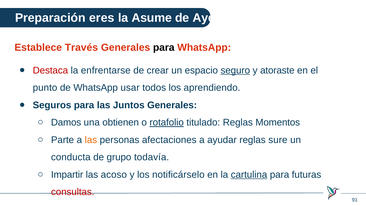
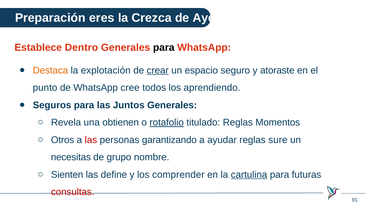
Asume: Asume -> Crezca
Través: Través -> Dentro
Destaca colour: red -> orange
enfrentarse: enfrentarse -> explotación
crear underline: none -> present
seguro underline: present -> none
usar: usar -> cree
Damos: Damos -> Revela
Parte: Parte -> Otros
las at (91, 140) colour: orange -> red
afectaciones: afectaciones -> garantizando
conducta: conducta -> necesitas
todavía: todavía -> nombre
Impartir: Impartir -> Sienten
acoso: acoso -> define
notificárselo: notificárselo -> comprender
